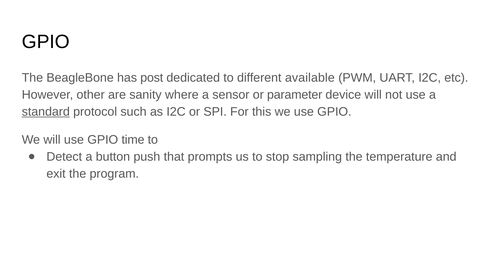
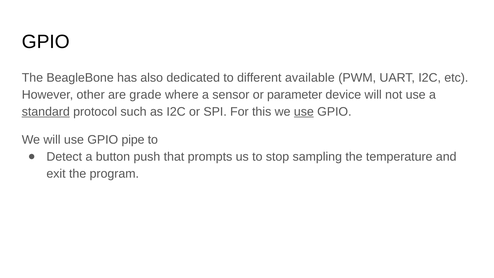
post: post -> also
sanity: sanity -> grade
use at (304, 112) underline: none -> present
time: time -> pipe
